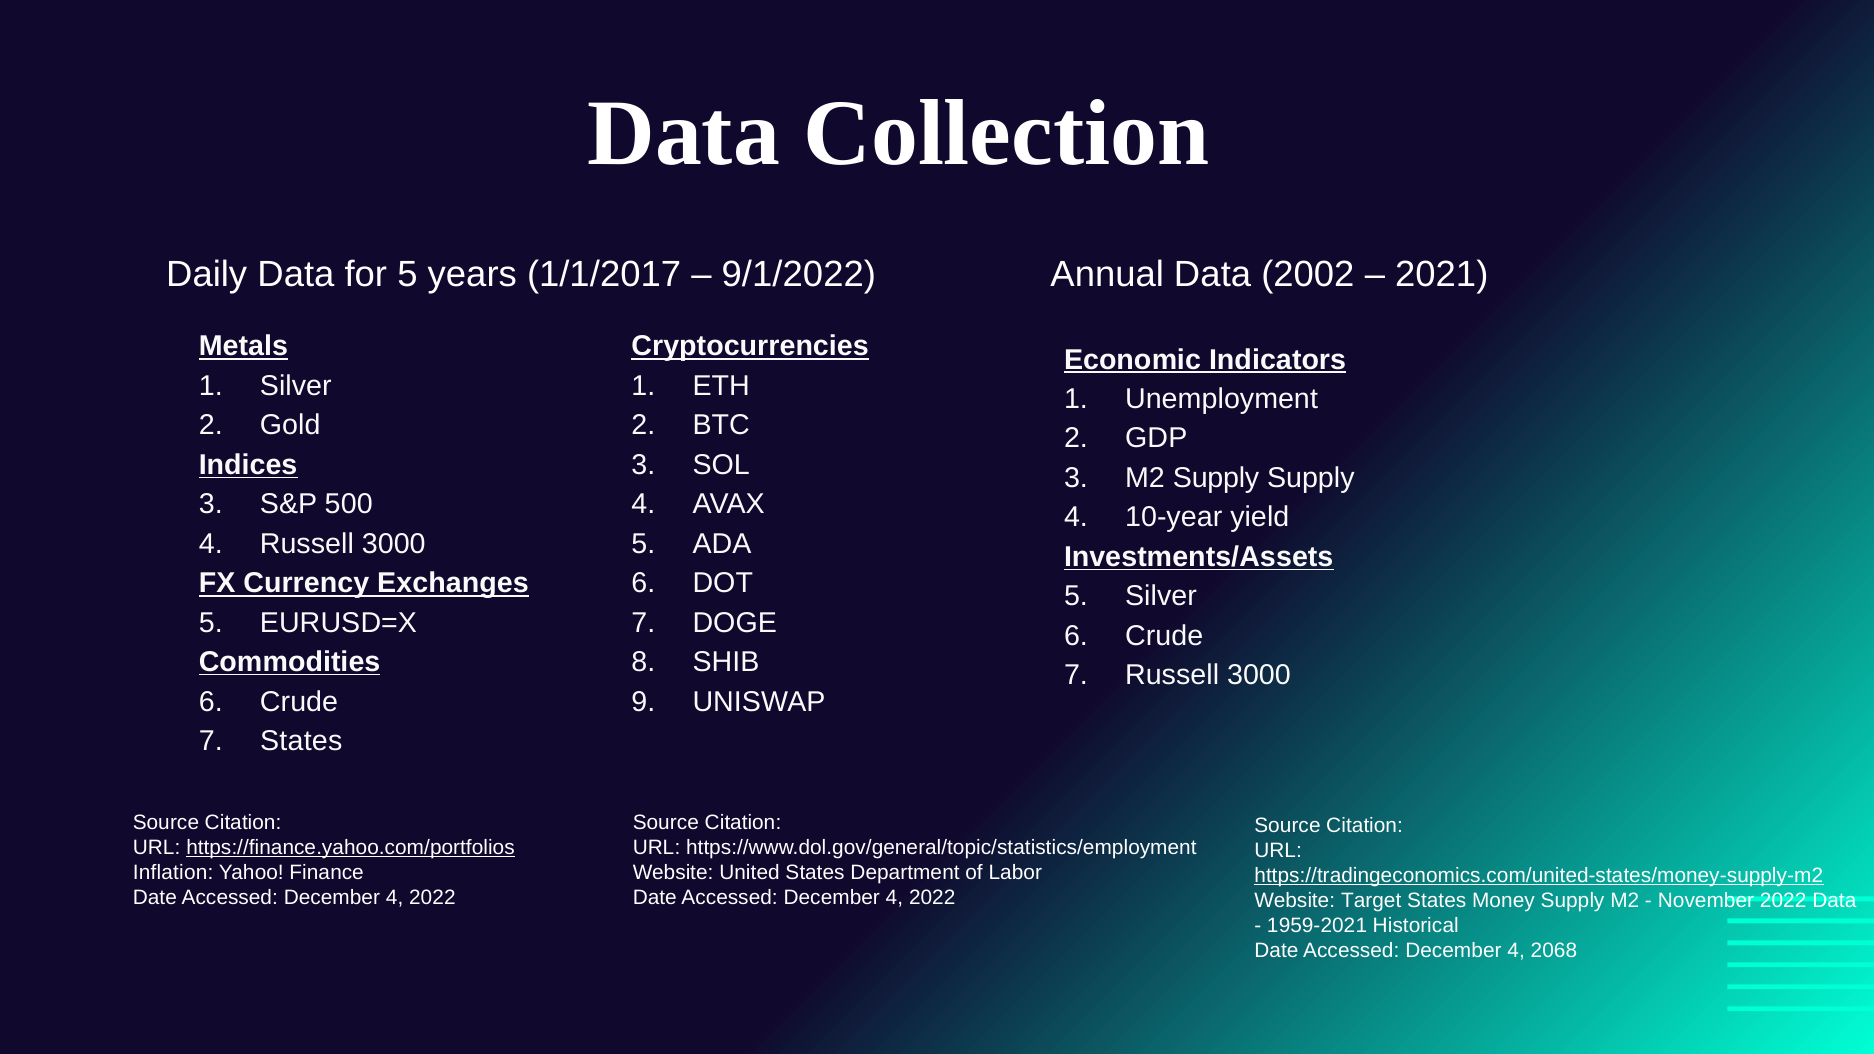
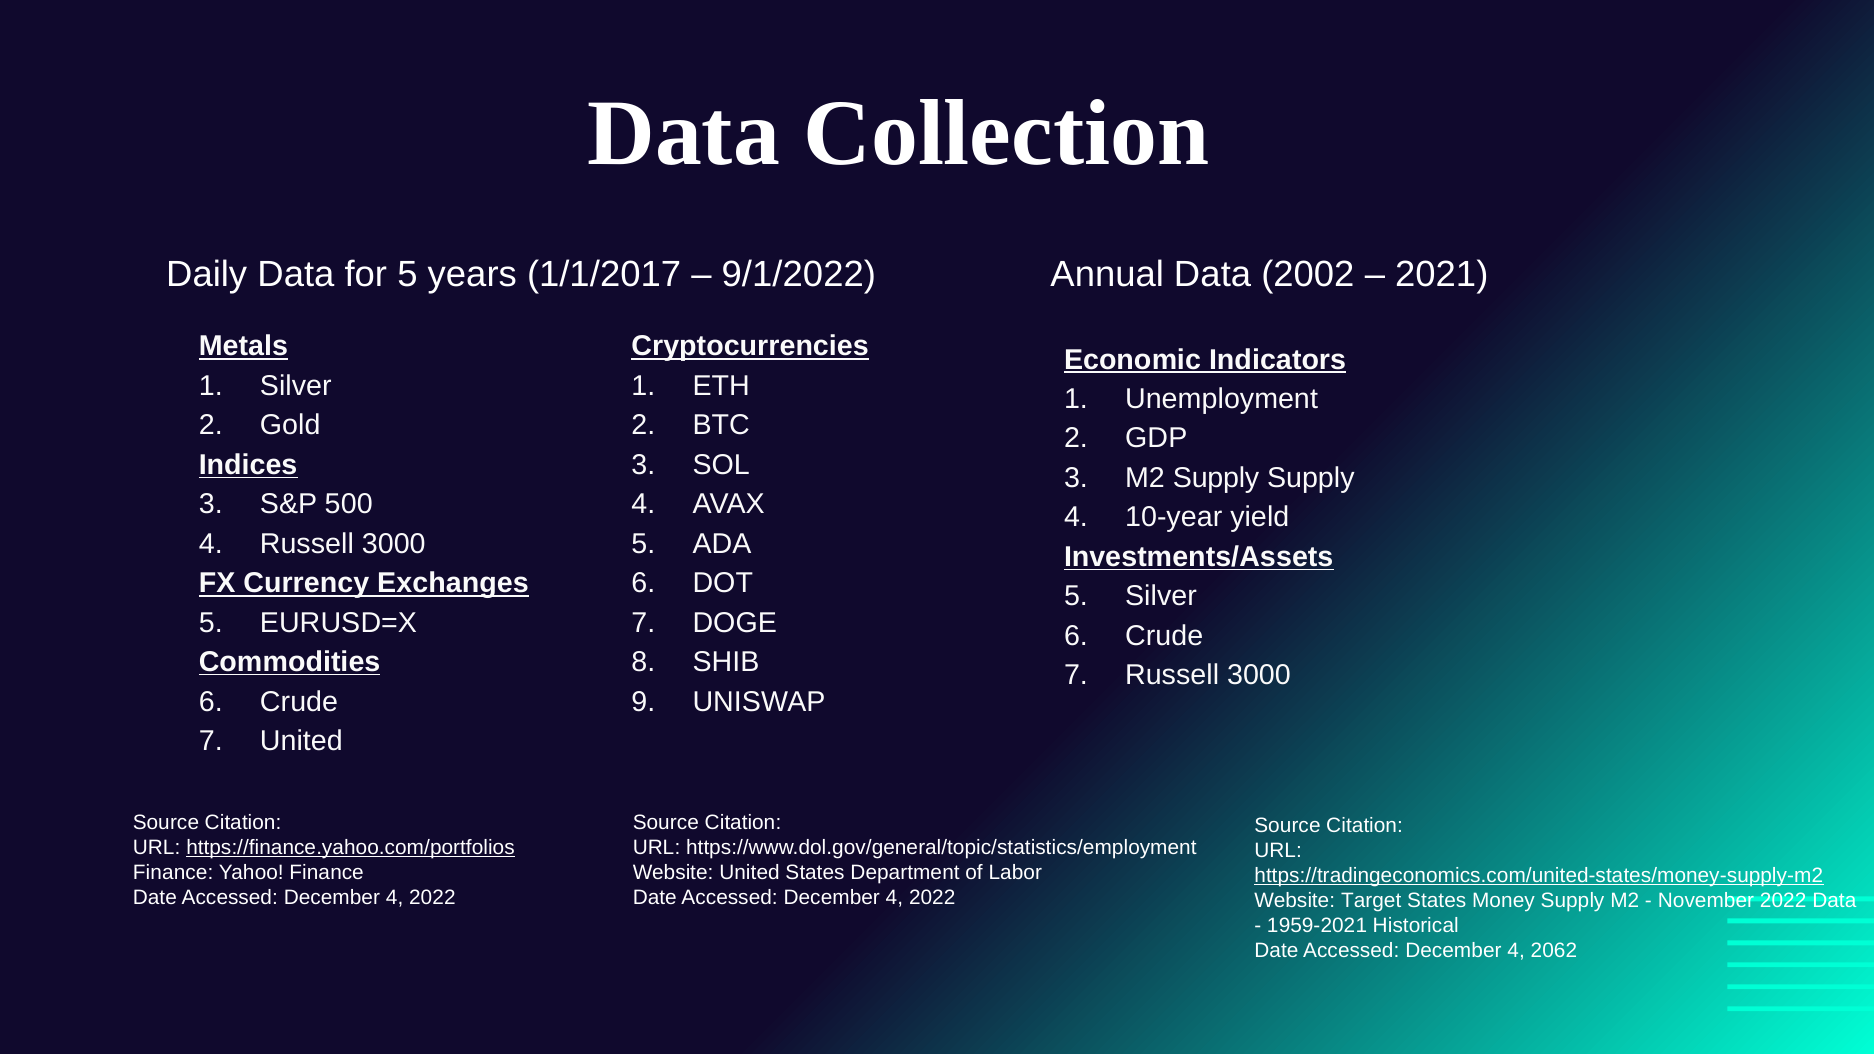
States at (301, 741): States -> United
Inflation at (173, 873): Inflation -> Finance
2068: 2068 -> 2062
